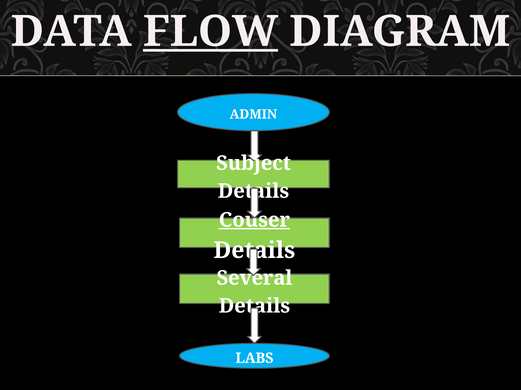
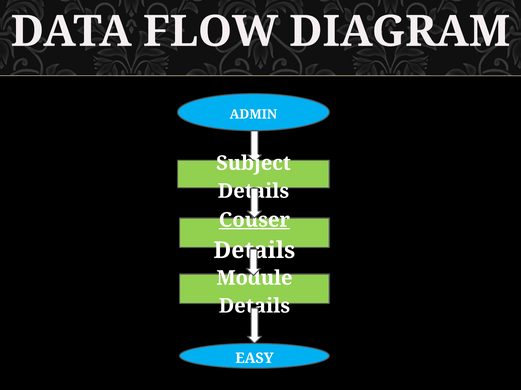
FLOW underline: present -> none
Several: Several -> Module
LABS: LABS -> EASY
